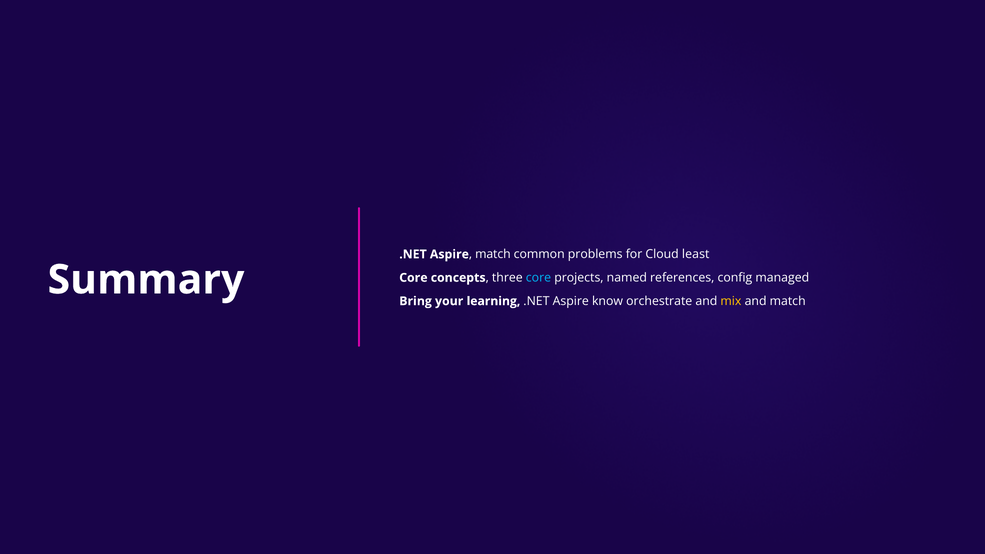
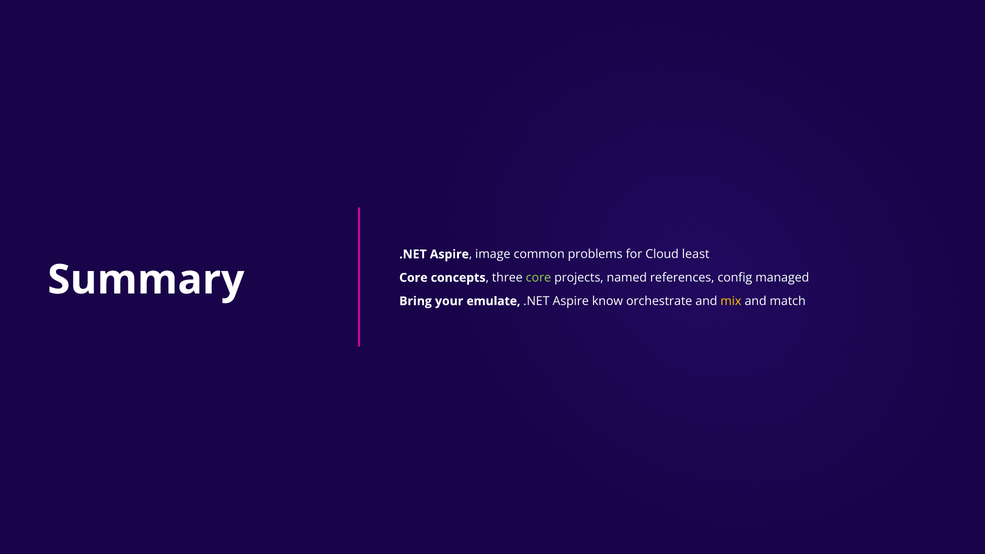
Aspire match: match -> image
core at (538, 278) colour: light blue -> light green
learning: learning -> emulate
